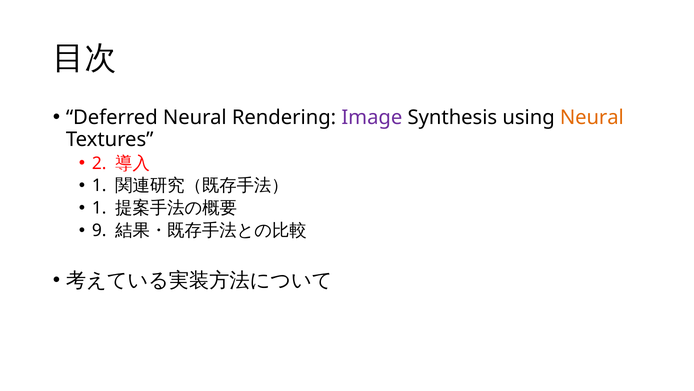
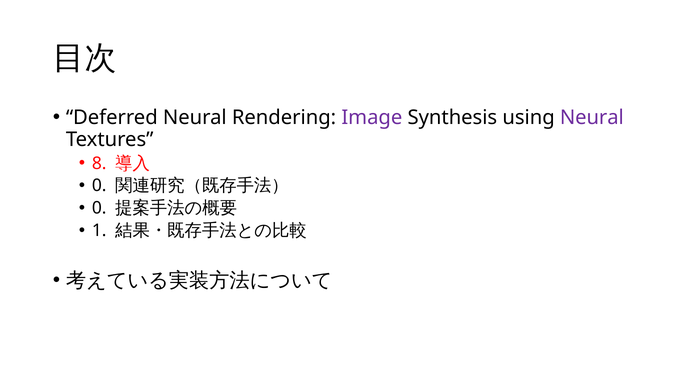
Neural at (592, 117) colour: orange -> purple
2: 2 -> 8
1 at (99, 185): 1 -> 0
1 at (99, 208): 1 -> 0
9: 9 -> 1
